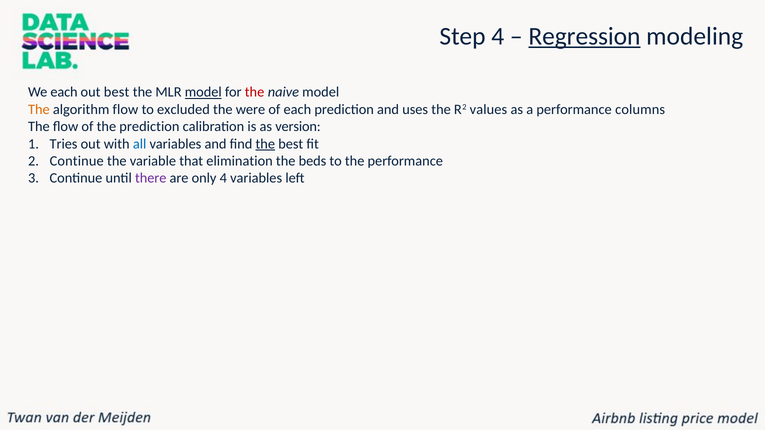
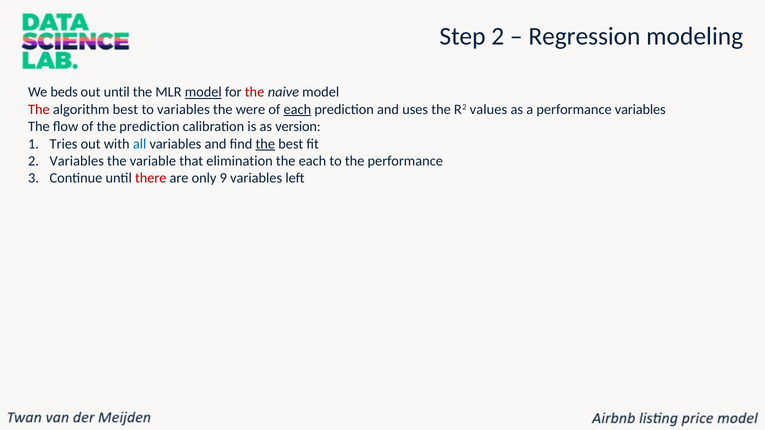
Step 4: 4 -> 2
Regression underline: present -> none
We each: each -> beds
out best: best -> until
The at (39, 109) colour: orange -> red
algorithm flow: flow -> best
to excluded: excluded -> variables
each at (297, 109) underline: none -> present
performance columns: columns -> variables
Continue at (77, 161): Continue -> Variables
the beds: beds -> each
there colour: purple -> red
only 4: 4 -> 9
